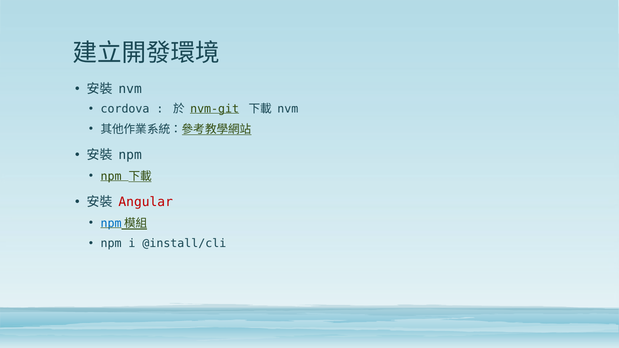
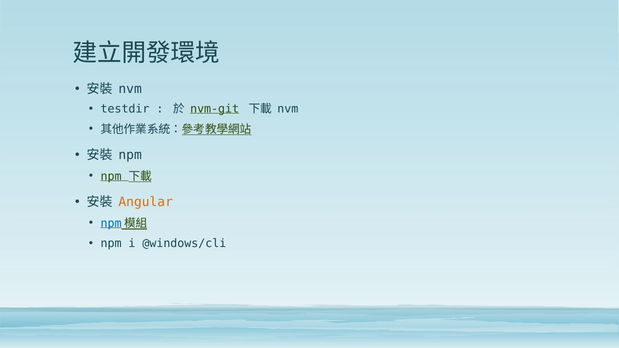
cordova: cordova -> testdir
Angular colour: red -> orange
@install/cli: @install/cli -> @windows/cli
